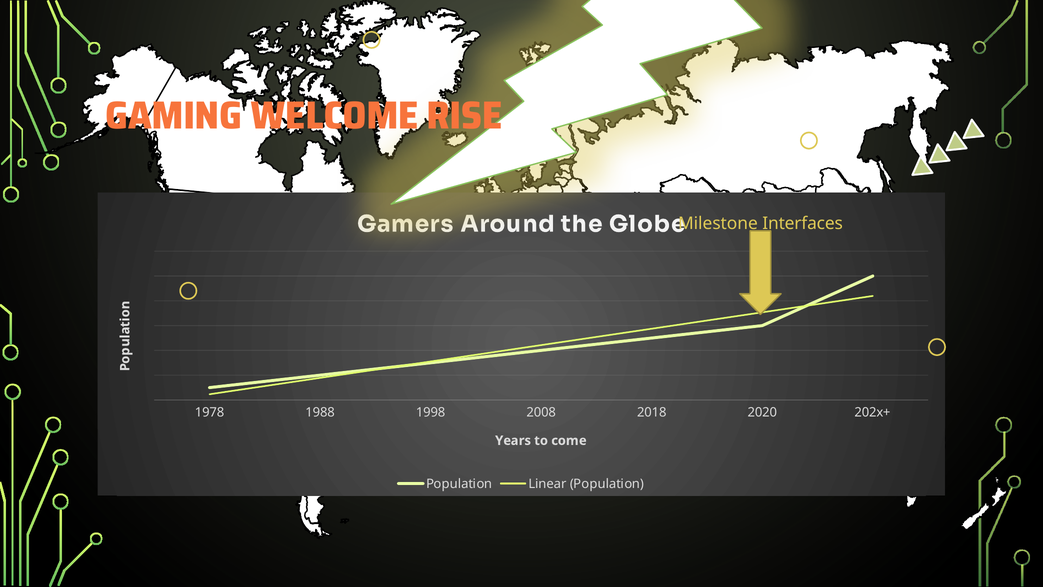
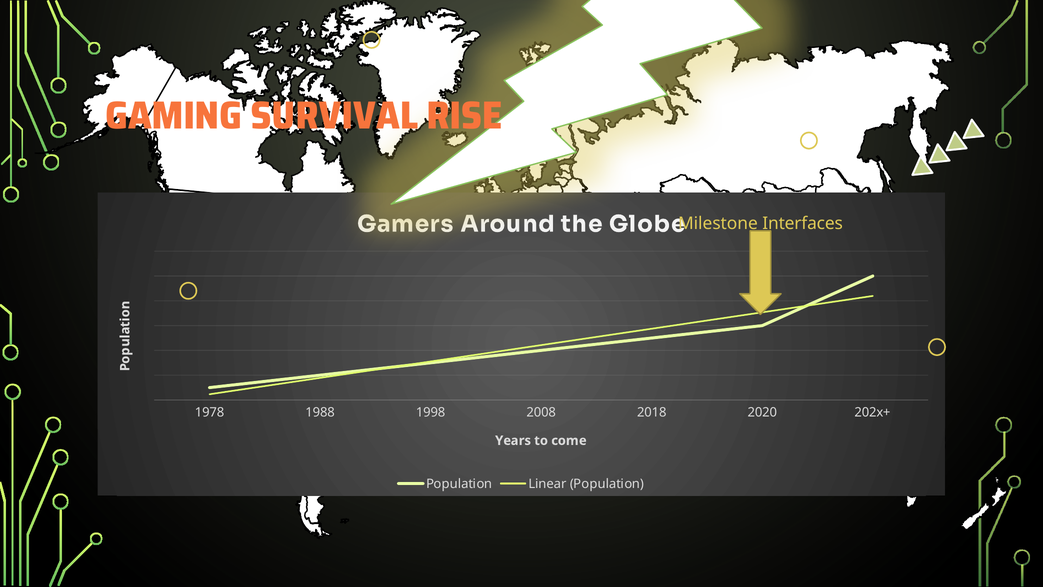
WELCOME: WELCOME -> SURVIVAL
